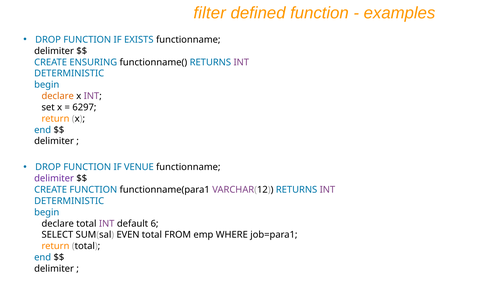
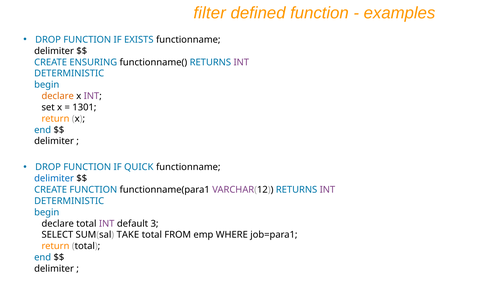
6297: 6297 -> 1301
VENUE: VENUE -> QUICK
delimiter at (54, 179) colour: purple -> blue
6: 6 -> 3
EVEN: EVEN -> TAKE
